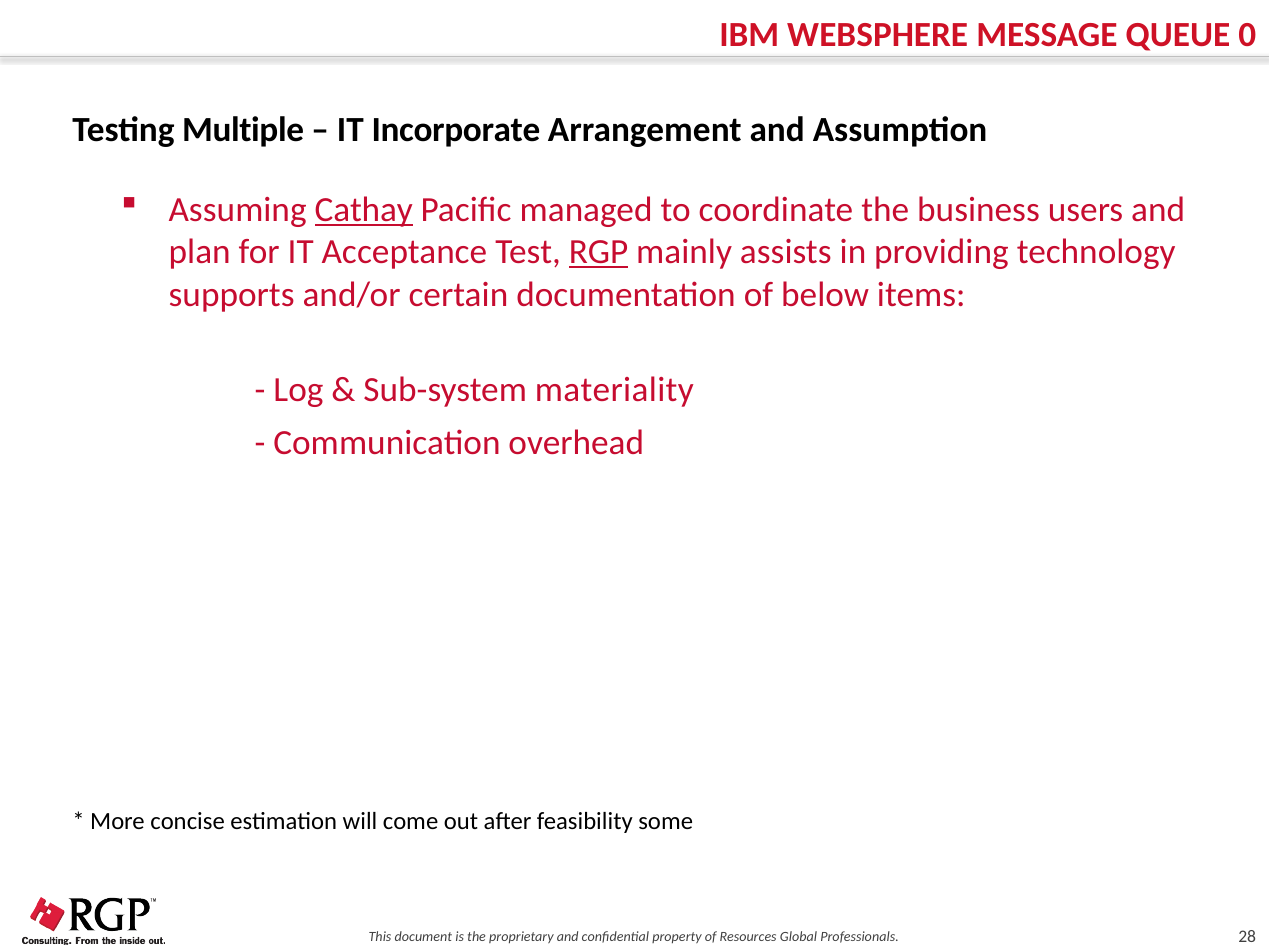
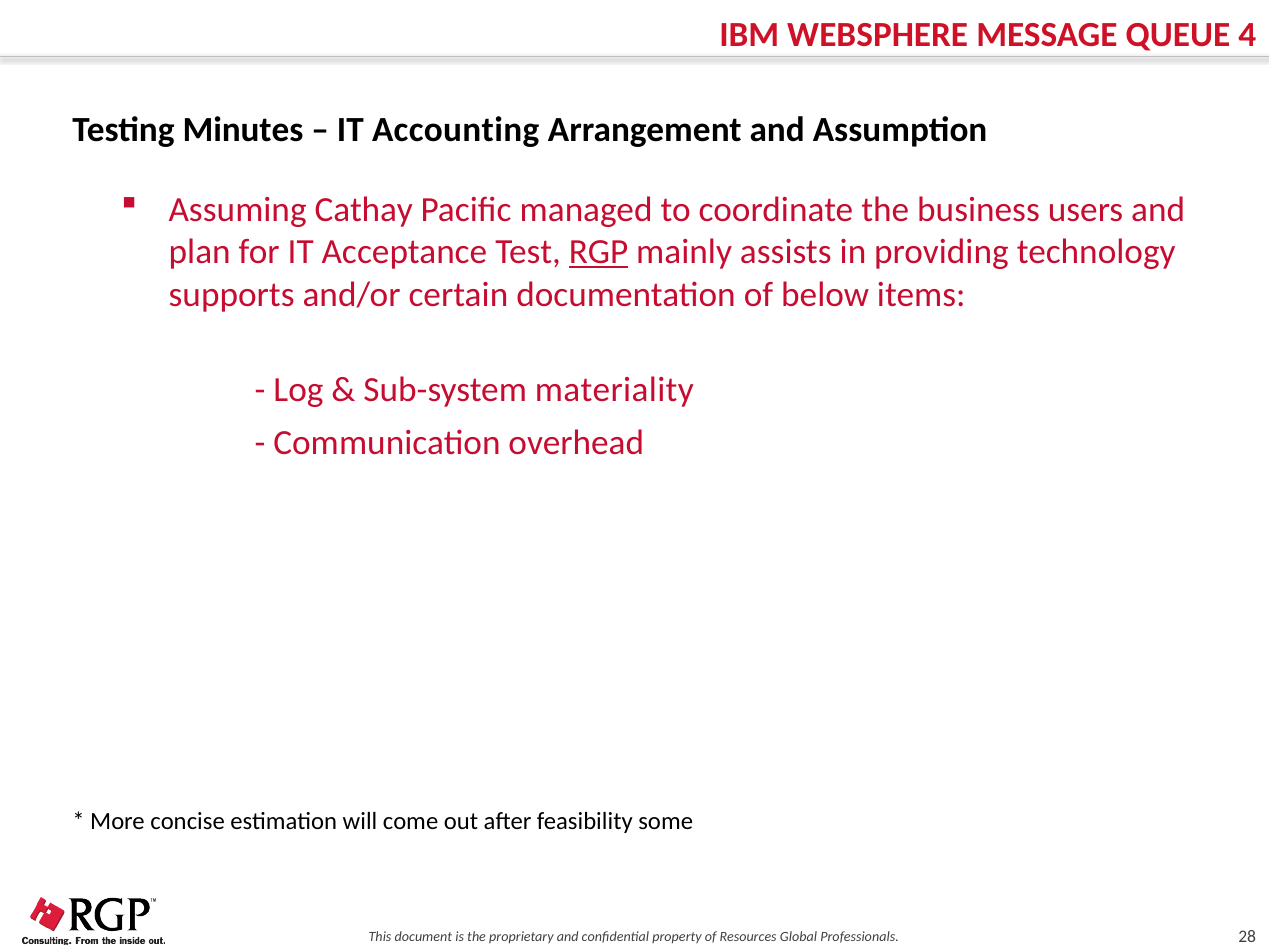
0: 0 -> 4
Multiple: Multiple -> Minutes
Incorporate: Incorporate -> Accounting
Cathay underline: present -> none
